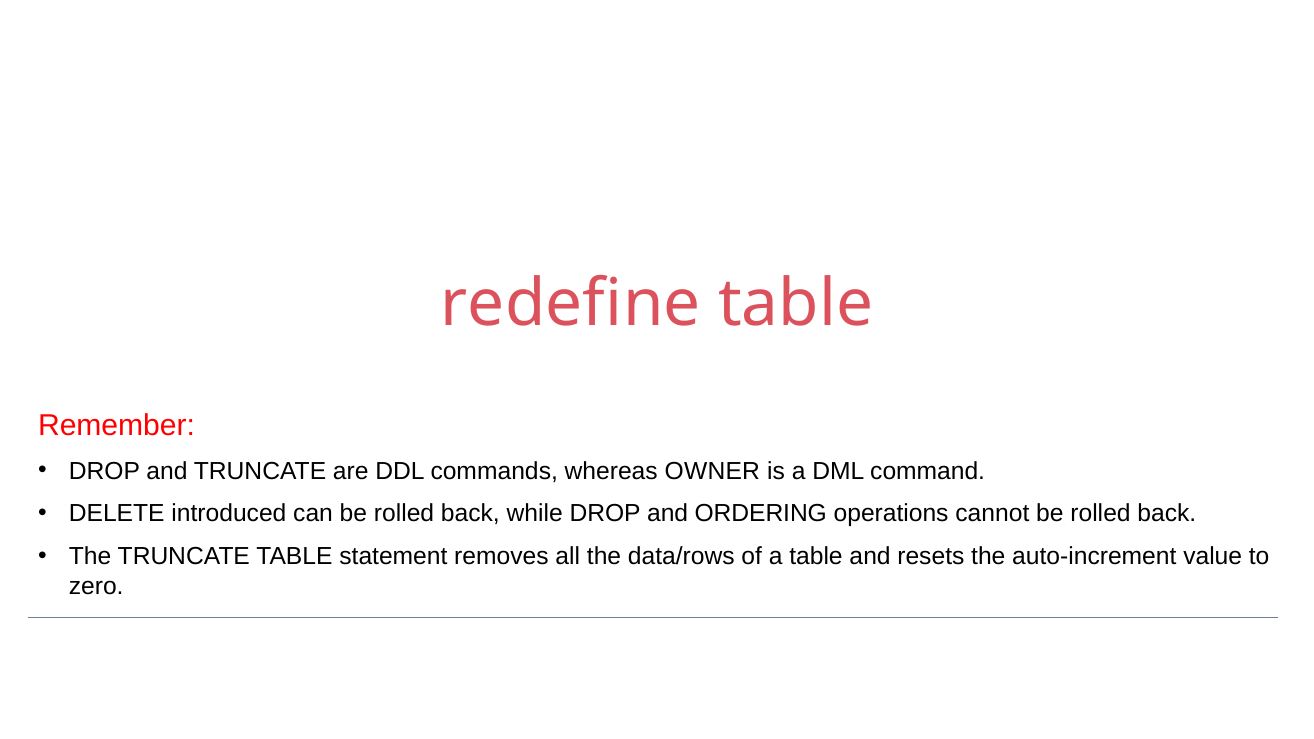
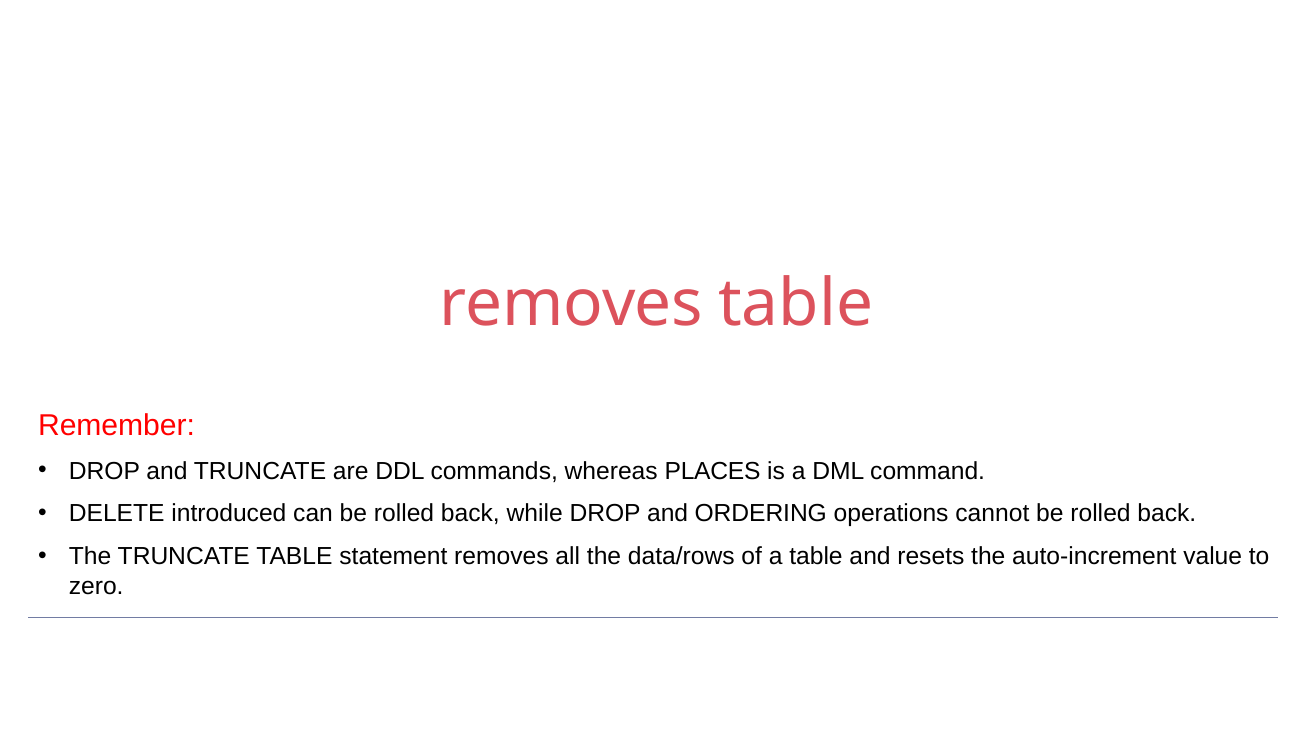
redefine at (571, 303): redefine -> removes
OWNER: OWNER -> PLACES
